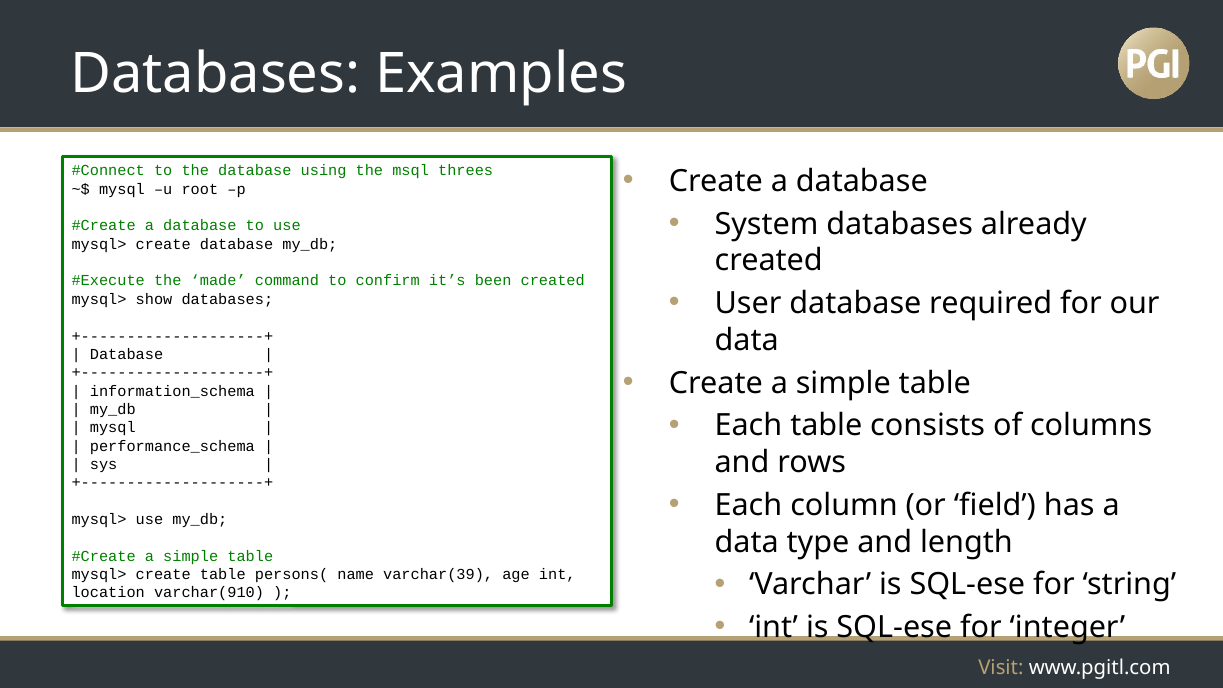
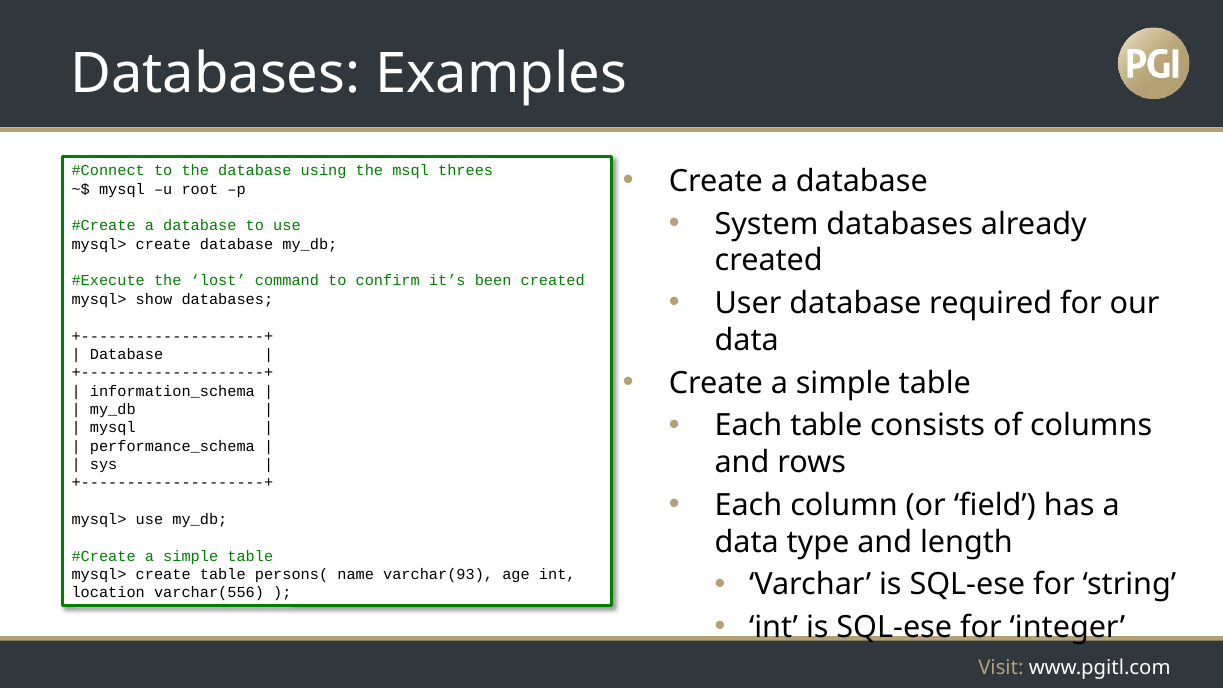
made: made -> lost
varchar(39: varchar(39 -> varchar(93
varchar(910: varchar(910 -> varchar(556
